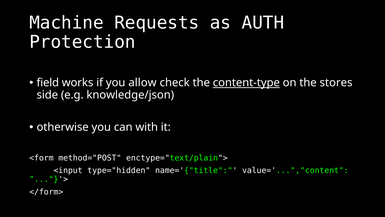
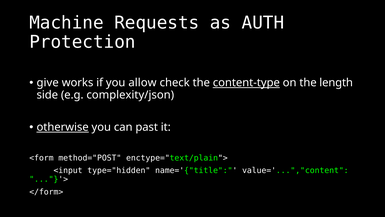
field: field -> give
stores: stores -> length
knowledge/json: knowledge/json -> complexity/json
otherwise underline: none -> present
with: with -> past
